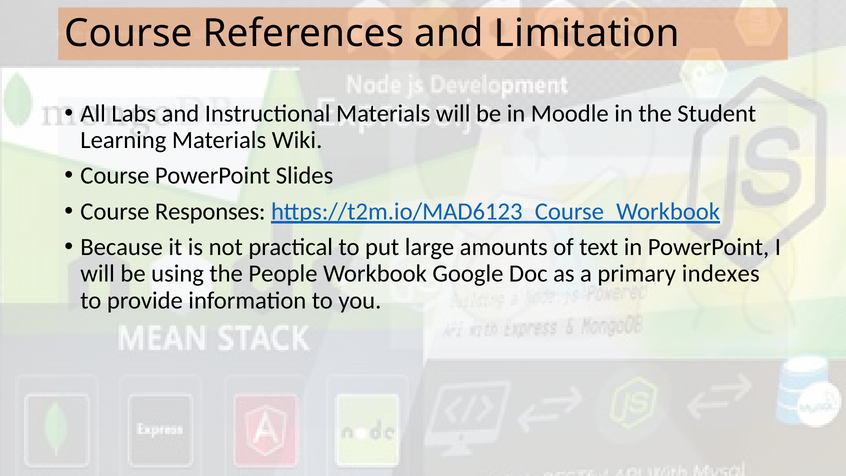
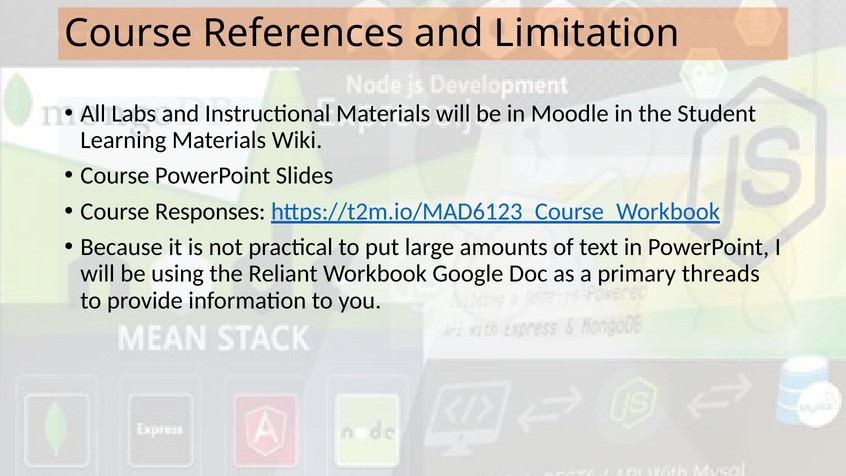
People: People -> Reliant
indexes: indexes -> threads
